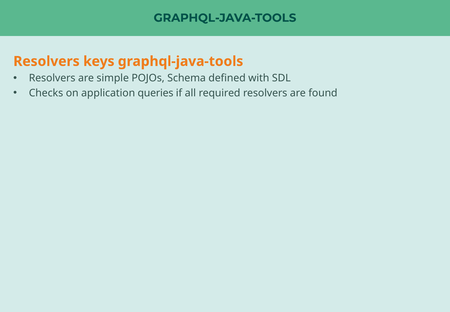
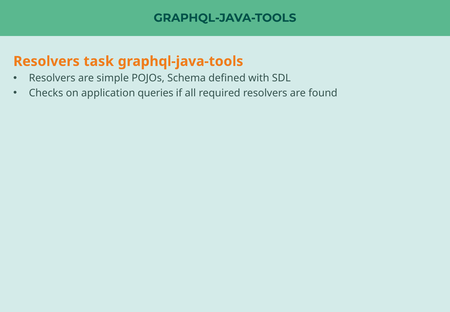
keys: keys -> task
